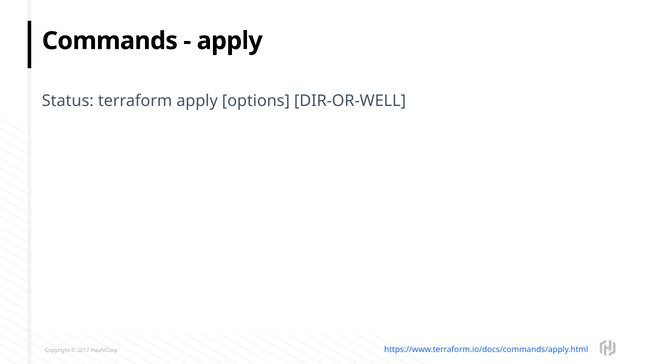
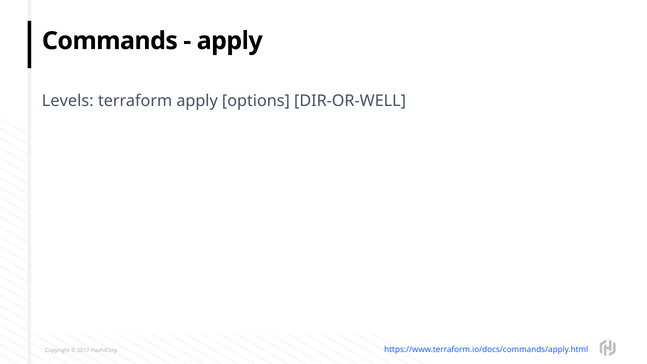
Status: Status -> Levels
